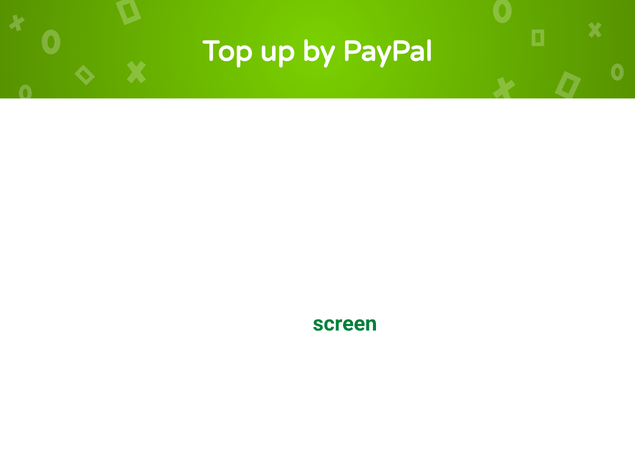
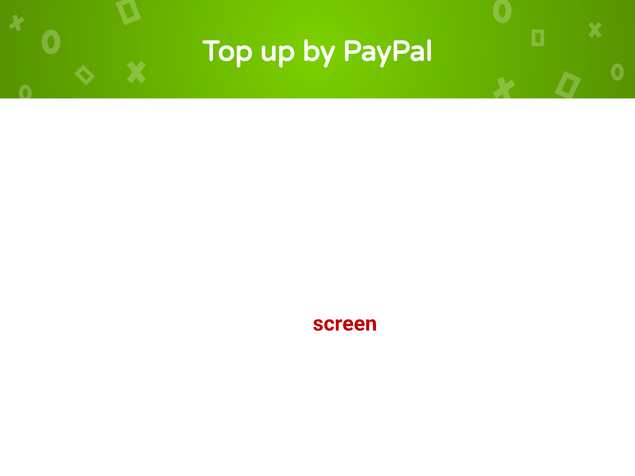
screen colour: green -> red
